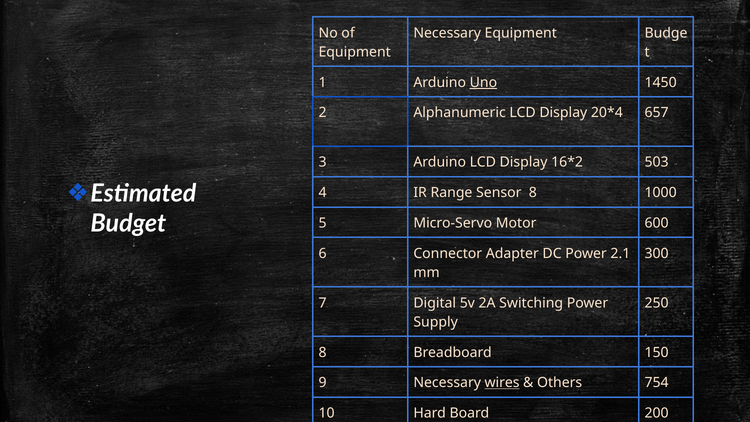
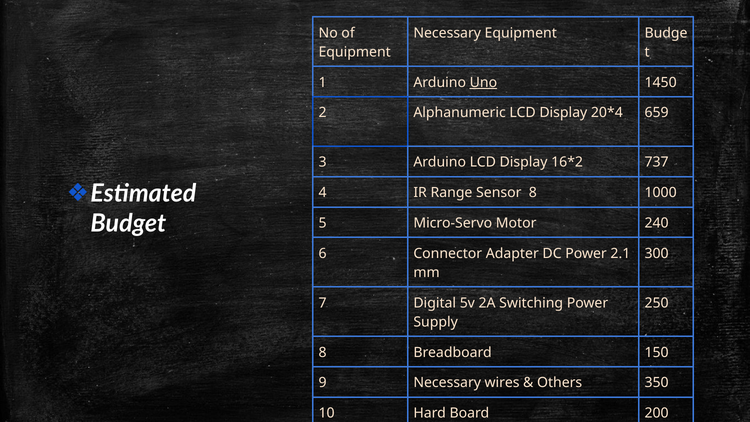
657: 657 -> 659
503: 503 -> 737
600: 600 -> 240
wires underline: present -> none
754: 754 -> 350
